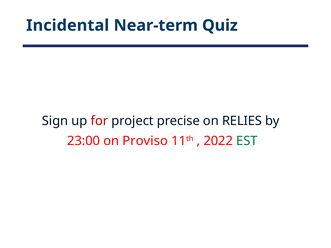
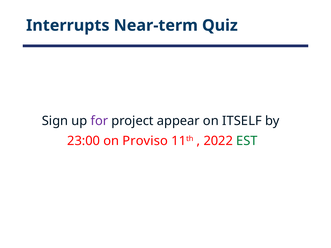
Incidental: Incidental -> Interrupts
for colour: red -> purple
precise: precise -> appear
RELIES: RELIES -> ITSELF
